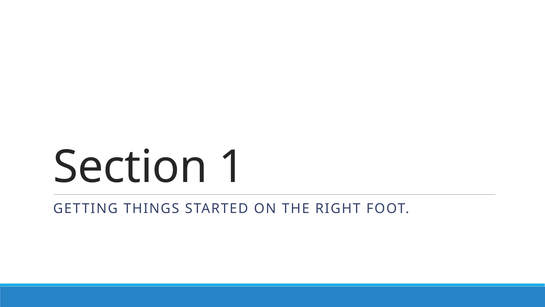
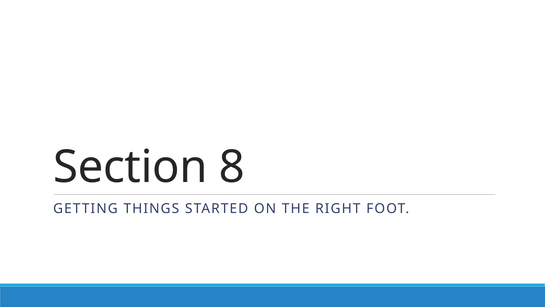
1: 1 -> 8
